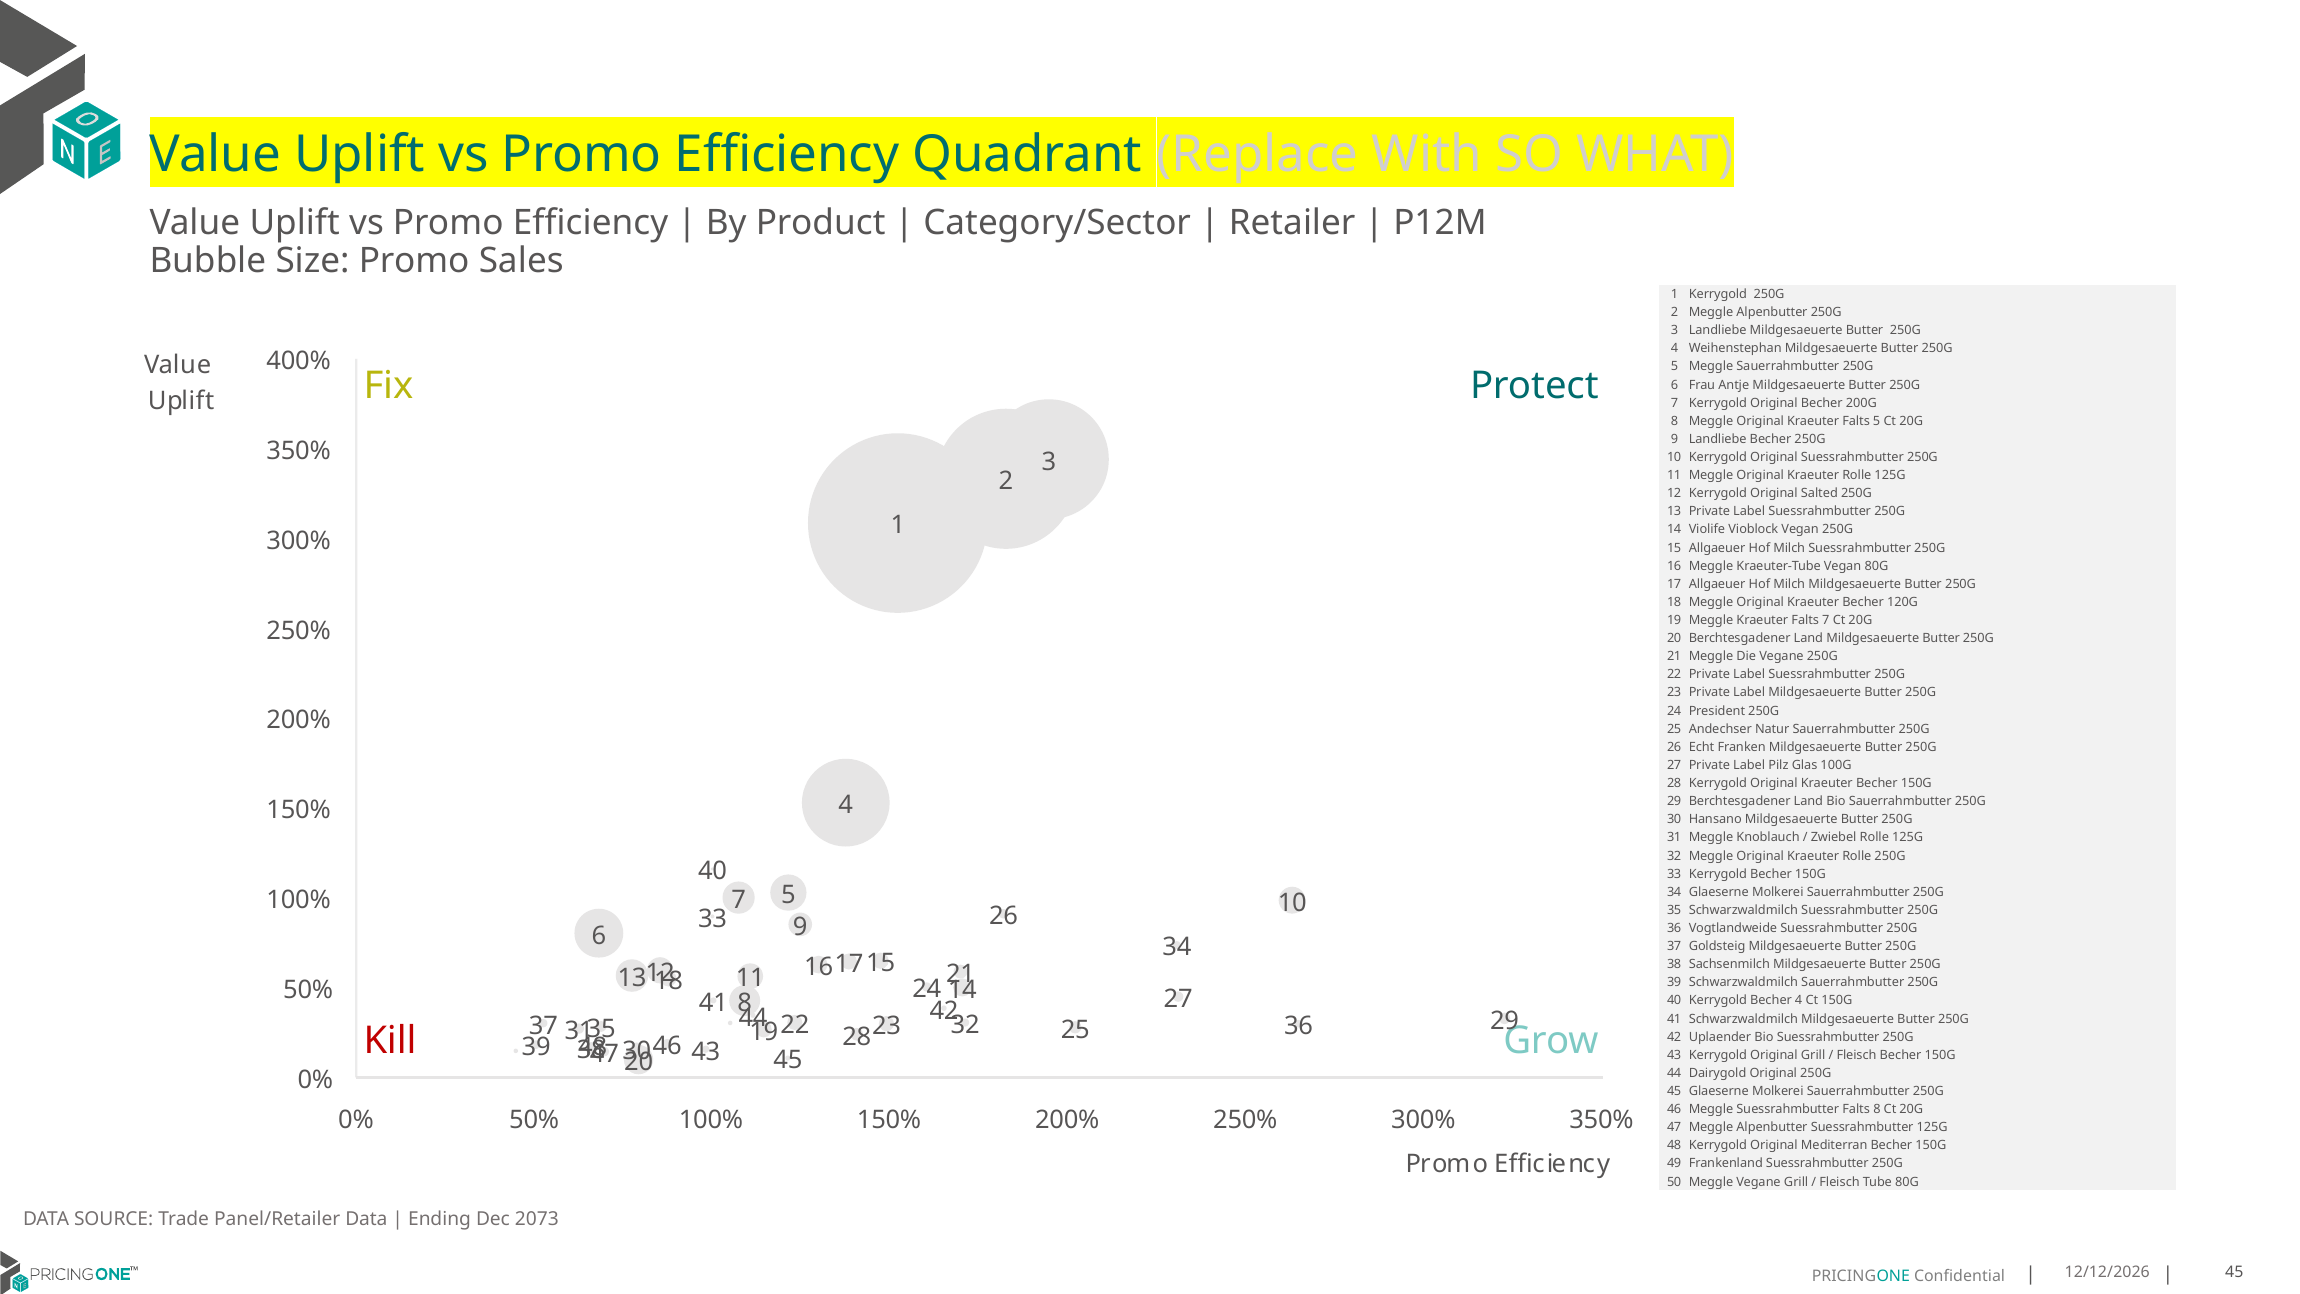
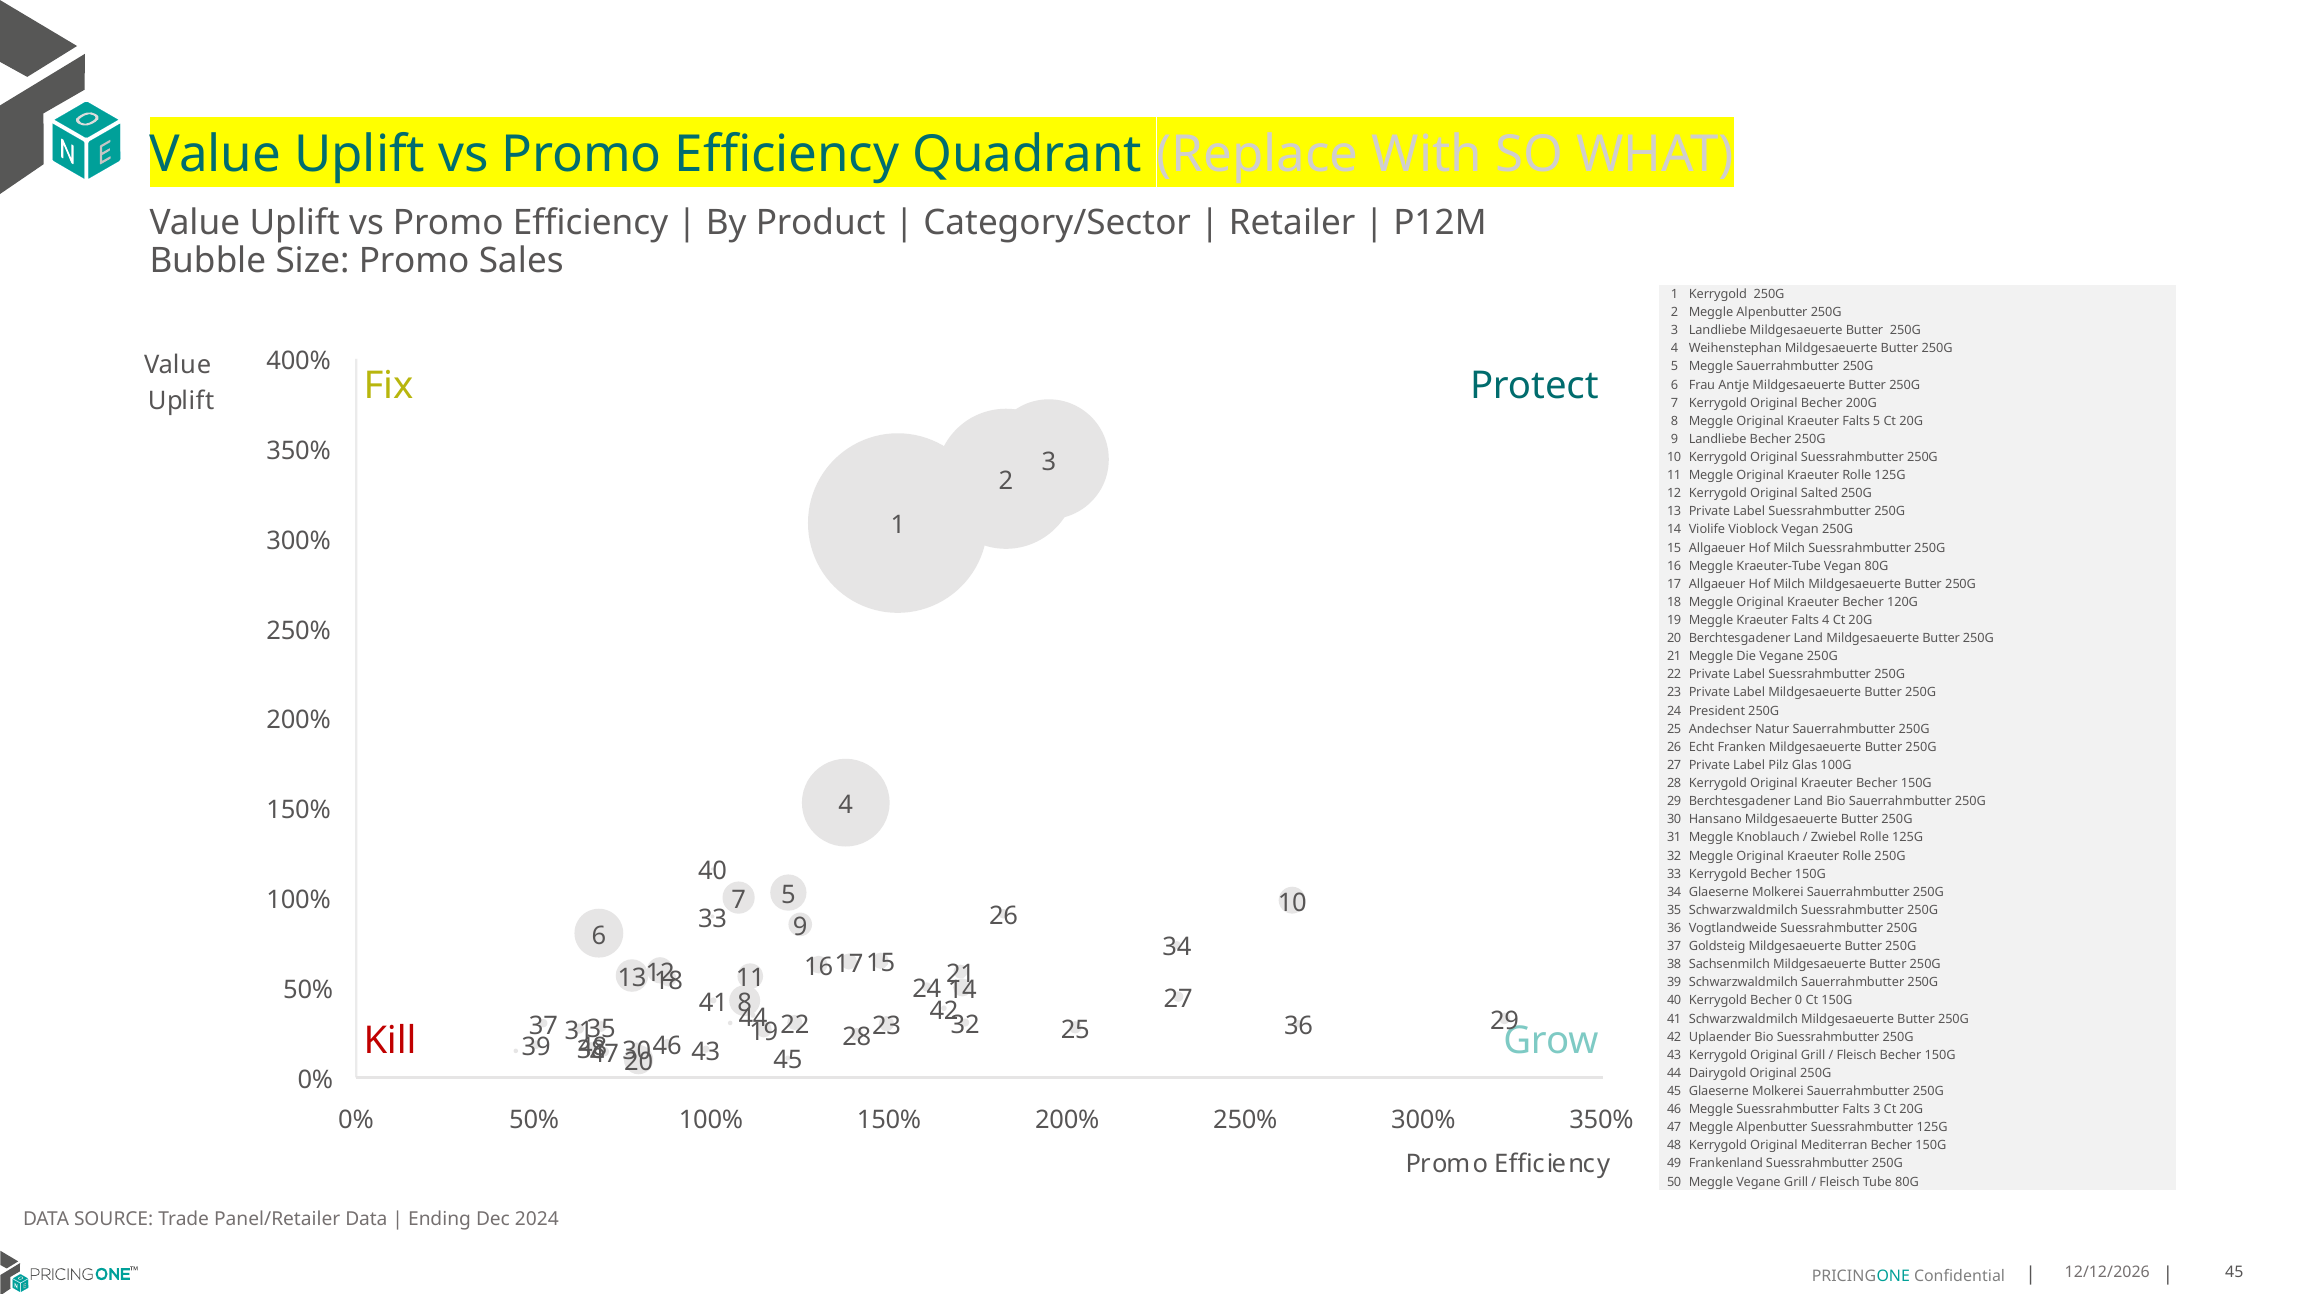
Falts 7: 7 -> 4
Becher 4: 4 -> 0
Falts 8: 8 -> 3
2073: 2073 -> 2024
